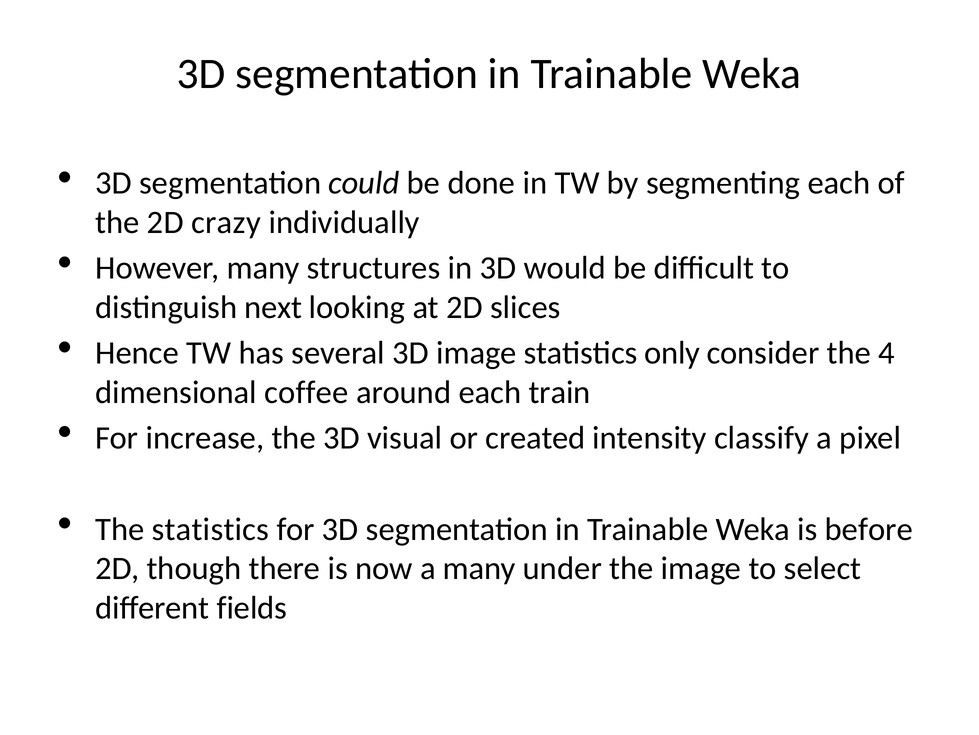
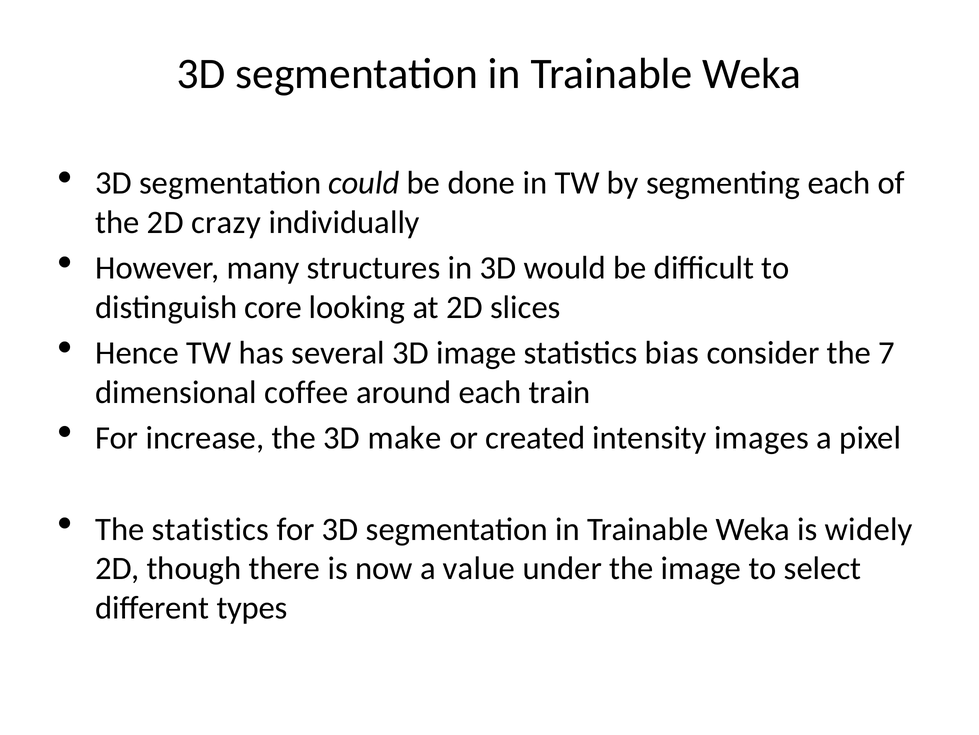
next: next -> core
only: only -> bias
4: 4 -> 7
visual: visual -> make
classify: classify -> images
before: before -> widely
a many: many -> value
fields: fields -> types
